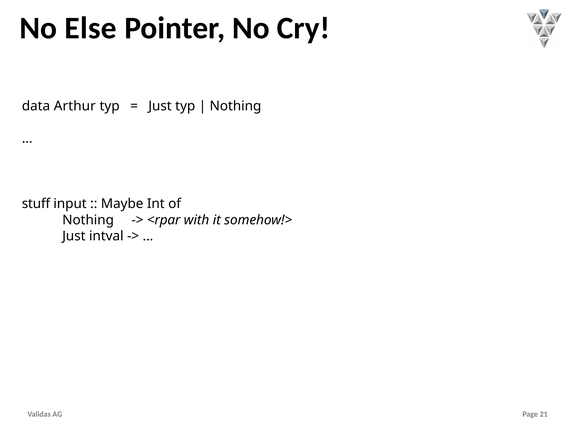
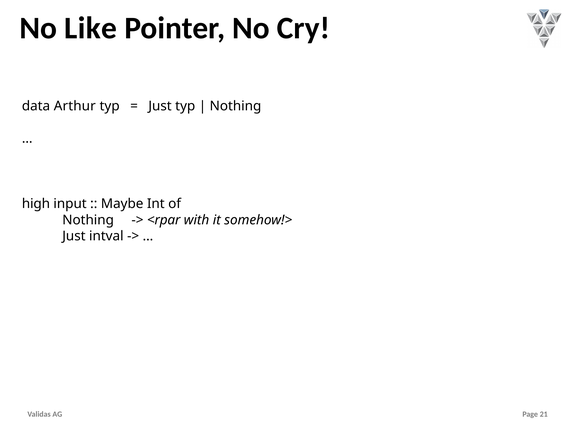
Else: Else -> Like
stuff: stuff -> high
